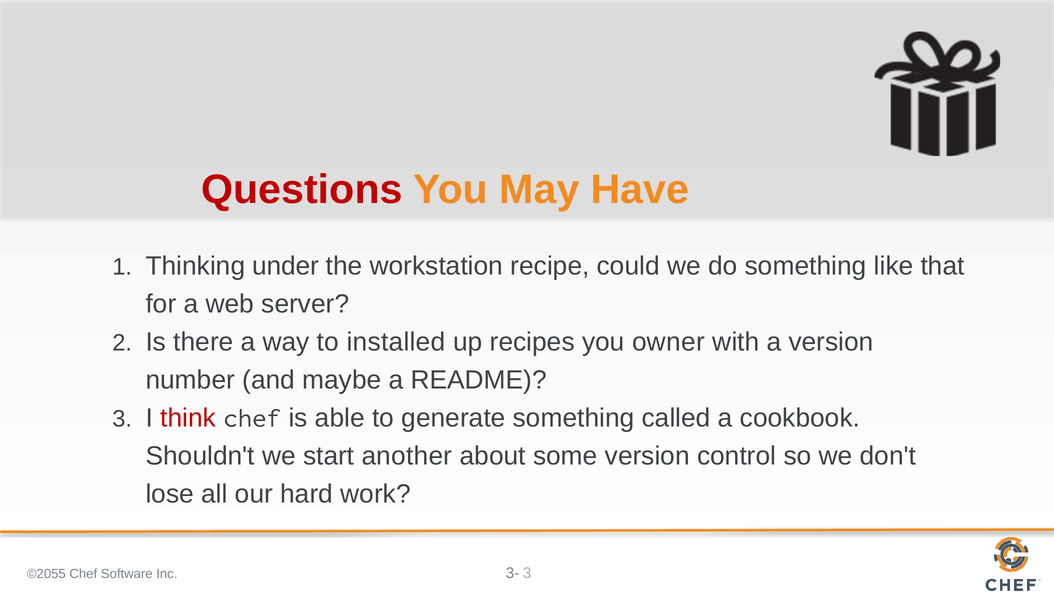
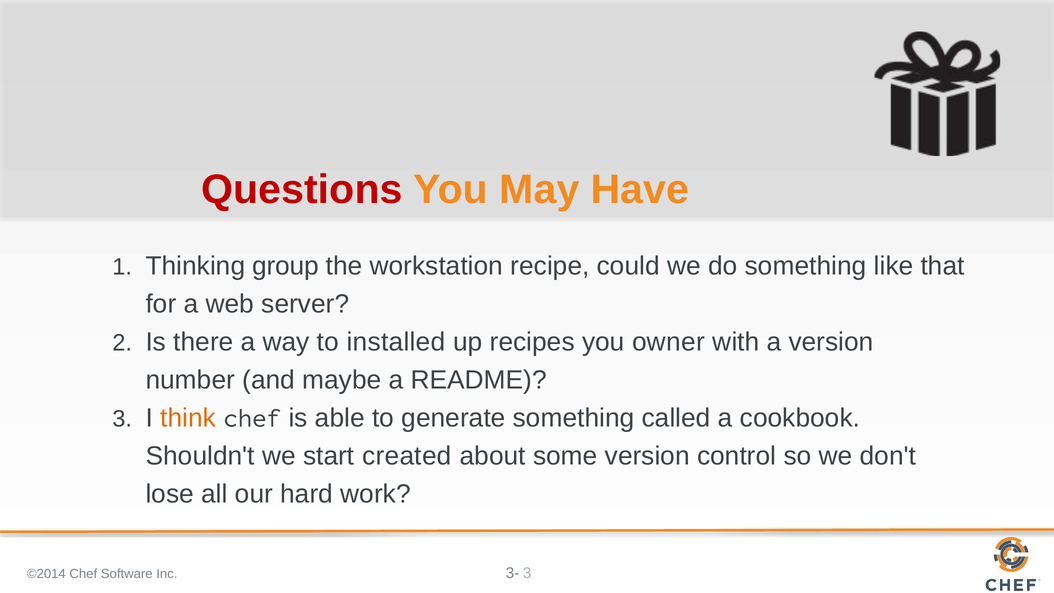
under: under -> group
think colour: red -> orange
another: another -> created
©2055: ©2055 -> ©2014
